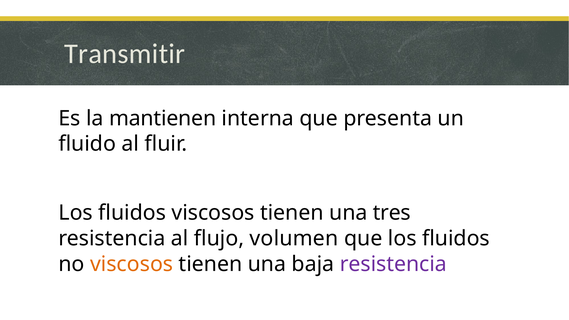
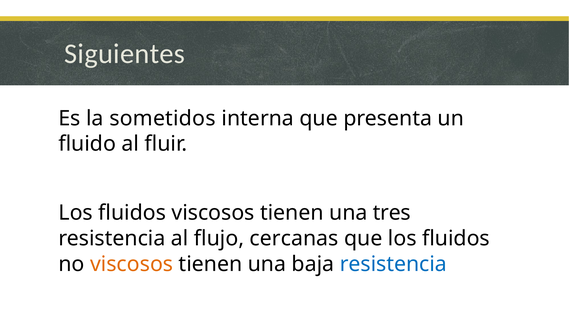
Transmitir: Transmitir -> Siguientes
mantienen: mantienen -> sometidos
volumen: volumen -> cercanas
resistencia at (393, 264) colour: purple -> blue
